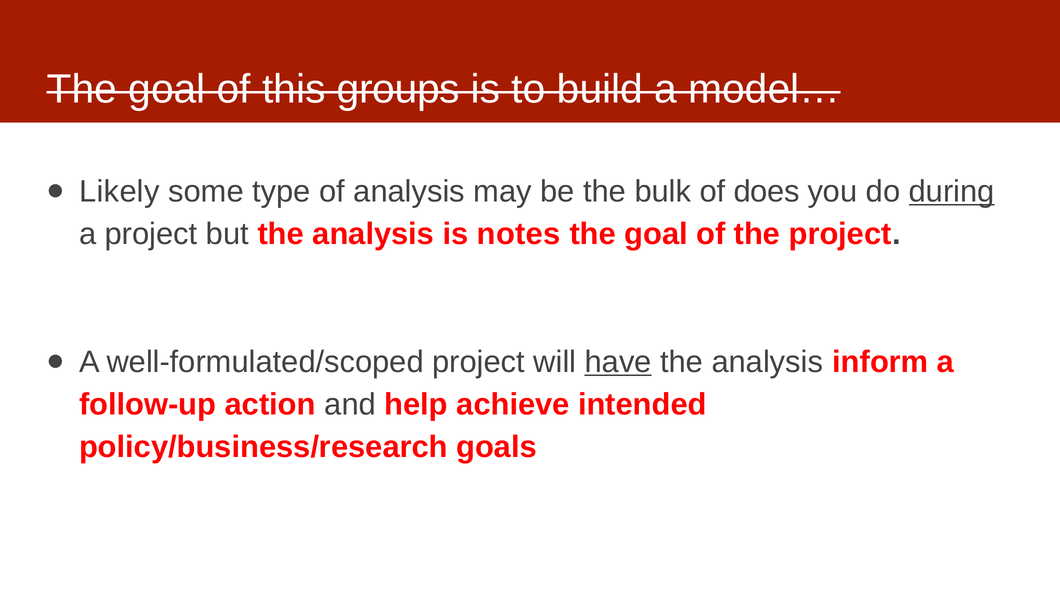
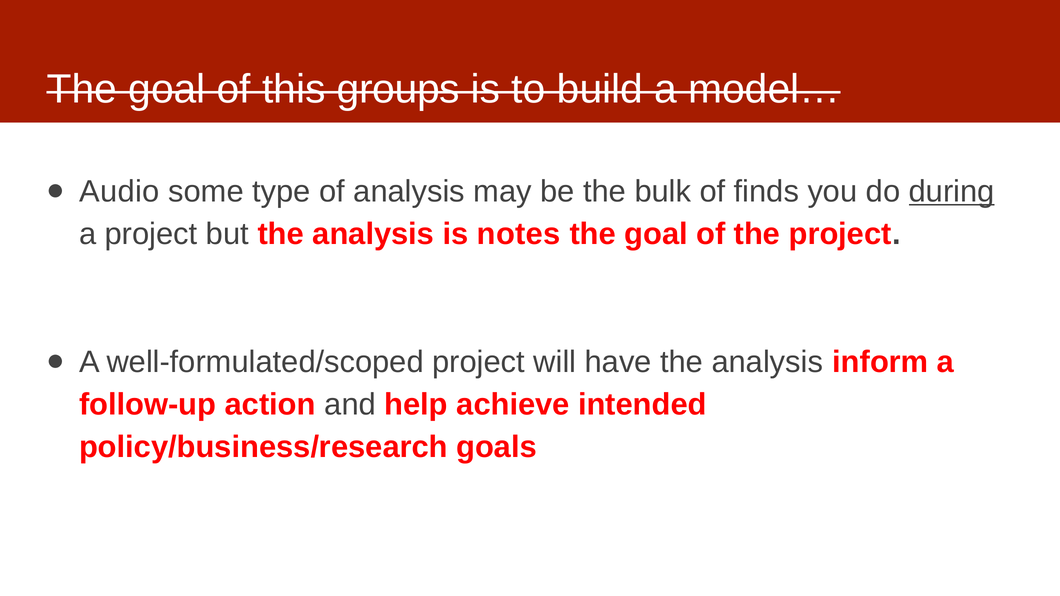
Likely: Likely -> Audio
does: does -> finds
have underline: present -> none
